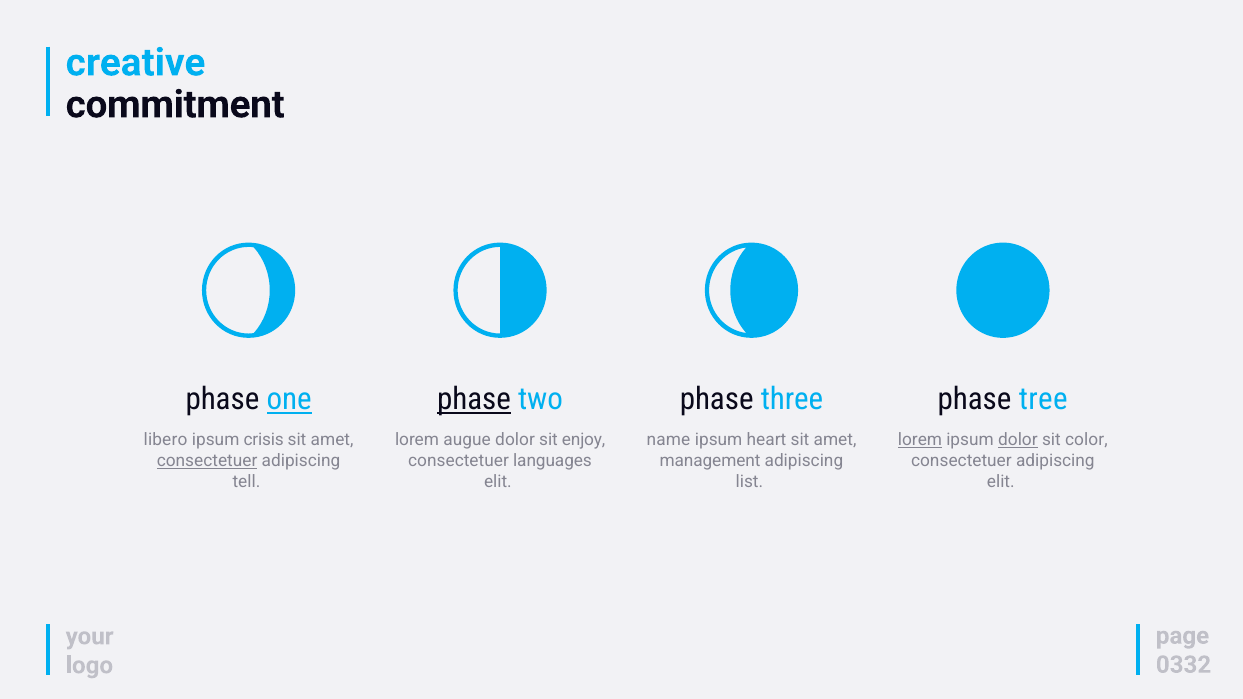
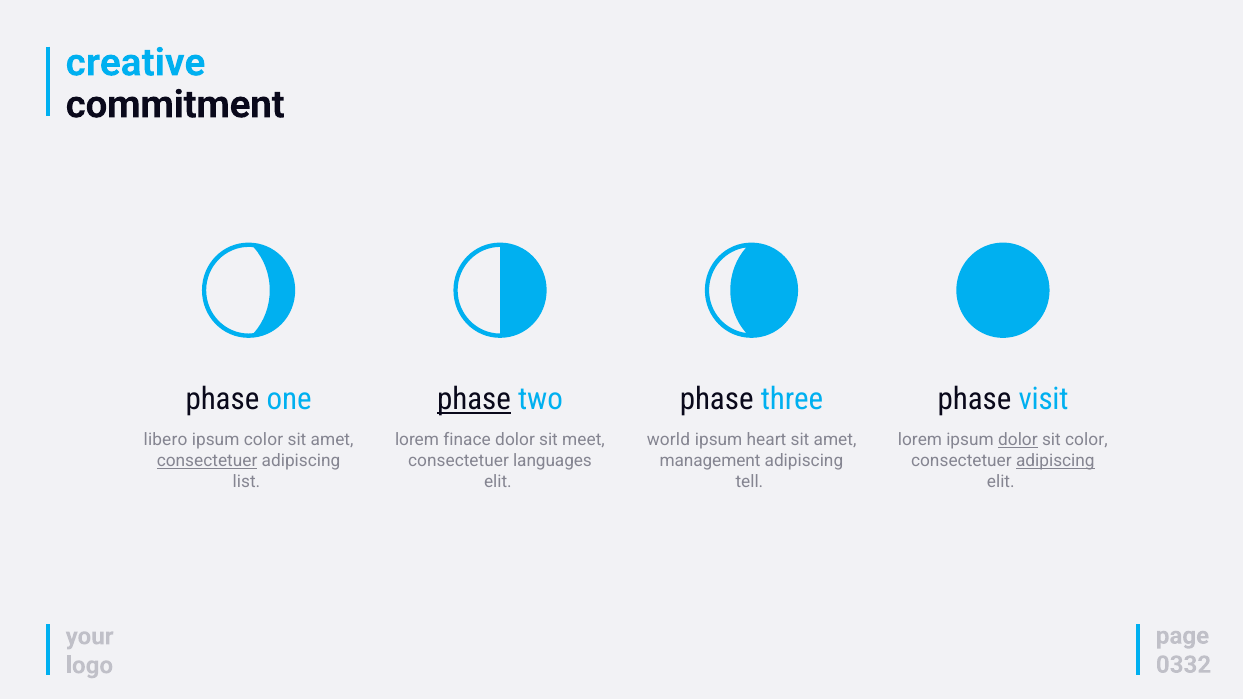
one underline: present -> none
tree: tree -> visit
ipsum crisis: crisis -> color
augue: augue -> finace
enjoy: enjoy -> meet
name: name -> world
lorem at (920, 440) underline: present -> none
adipiscing at (1055, 461) underline: none -> present
tell: tell -> list
list: list -> tell
